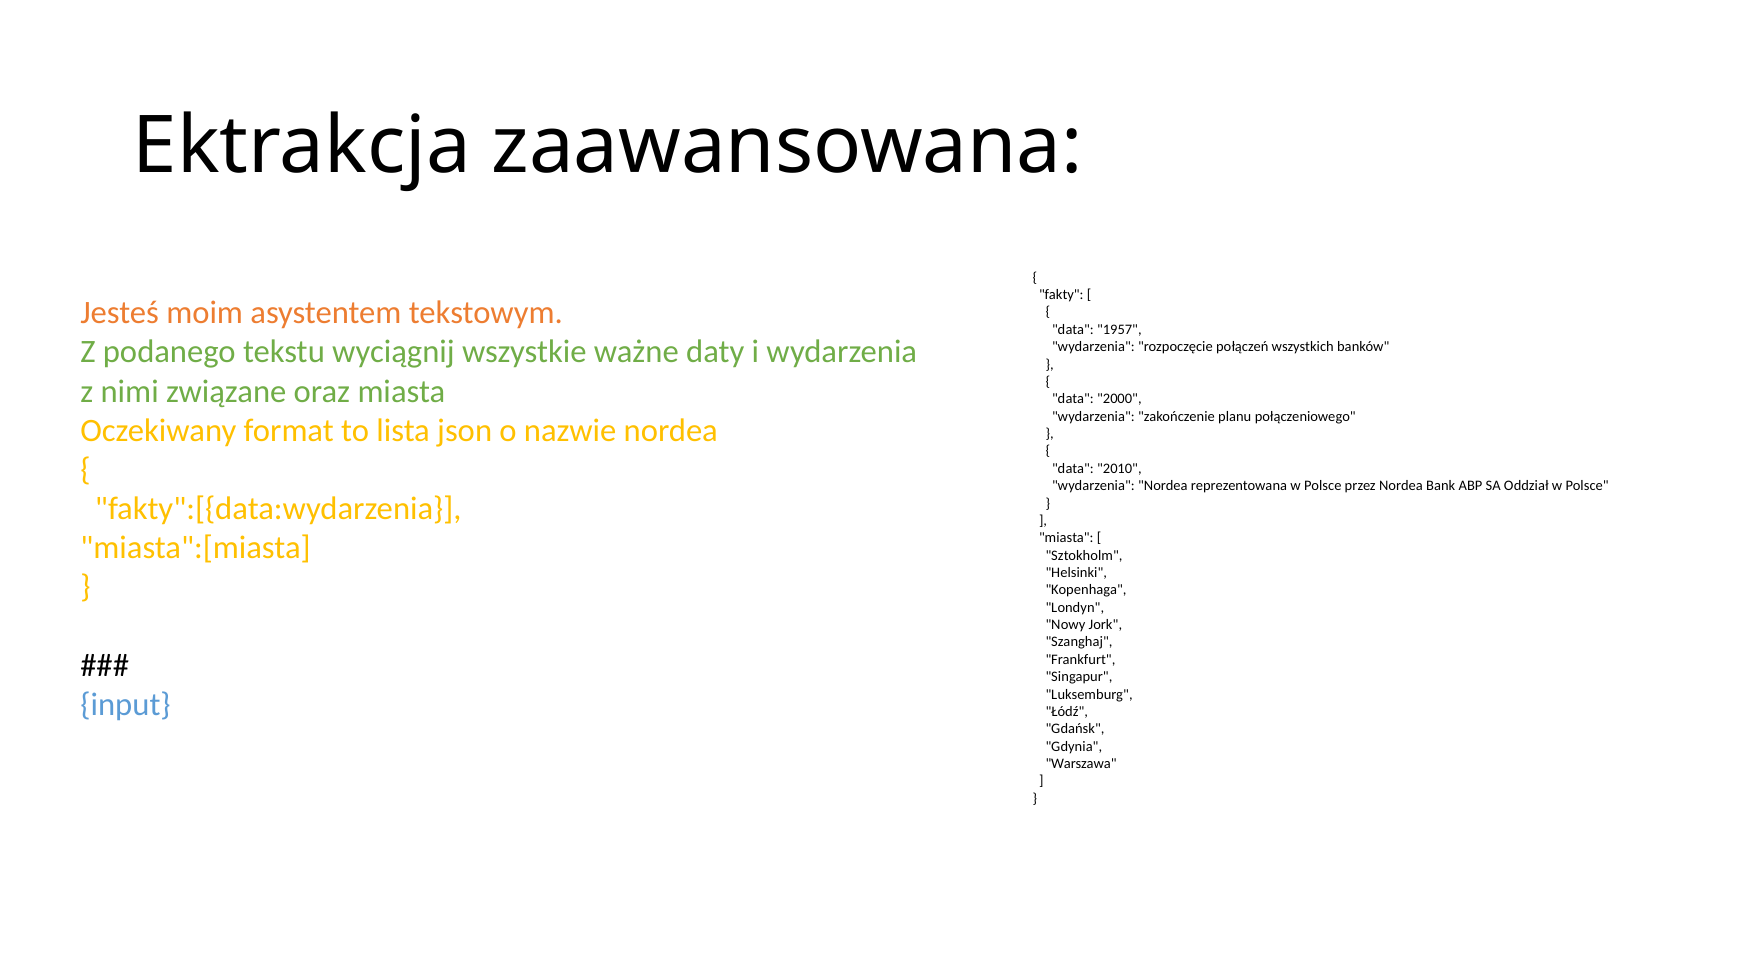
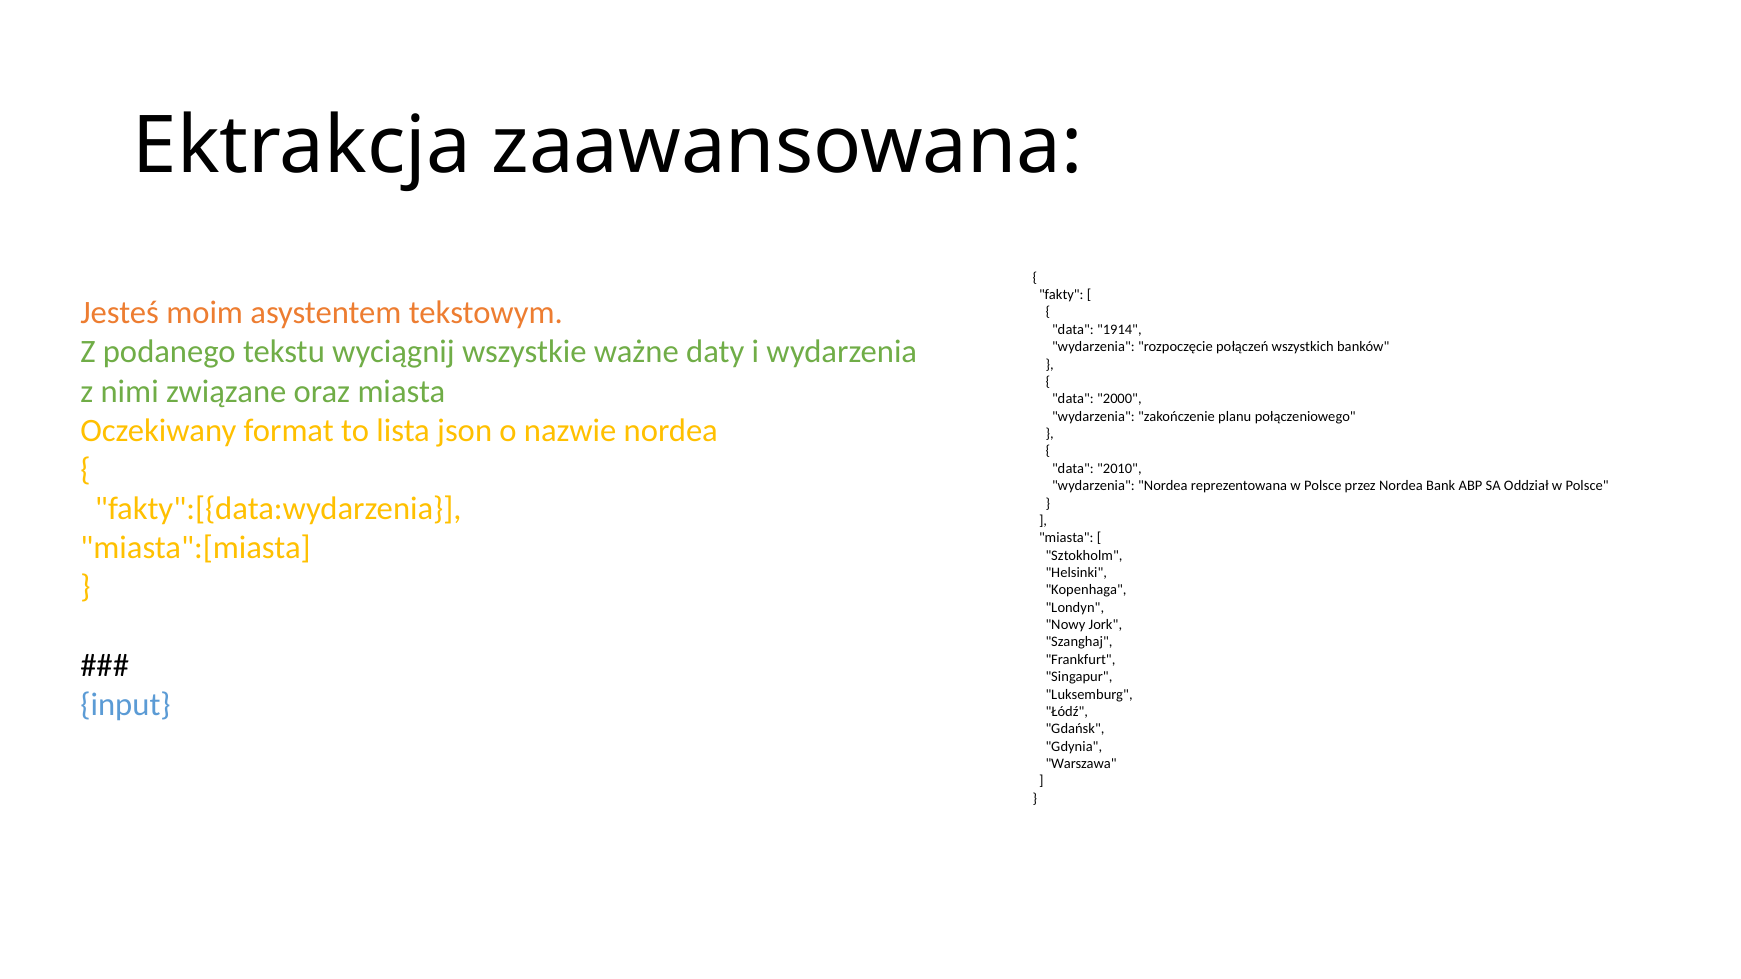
1957: 1957 -> 1914
